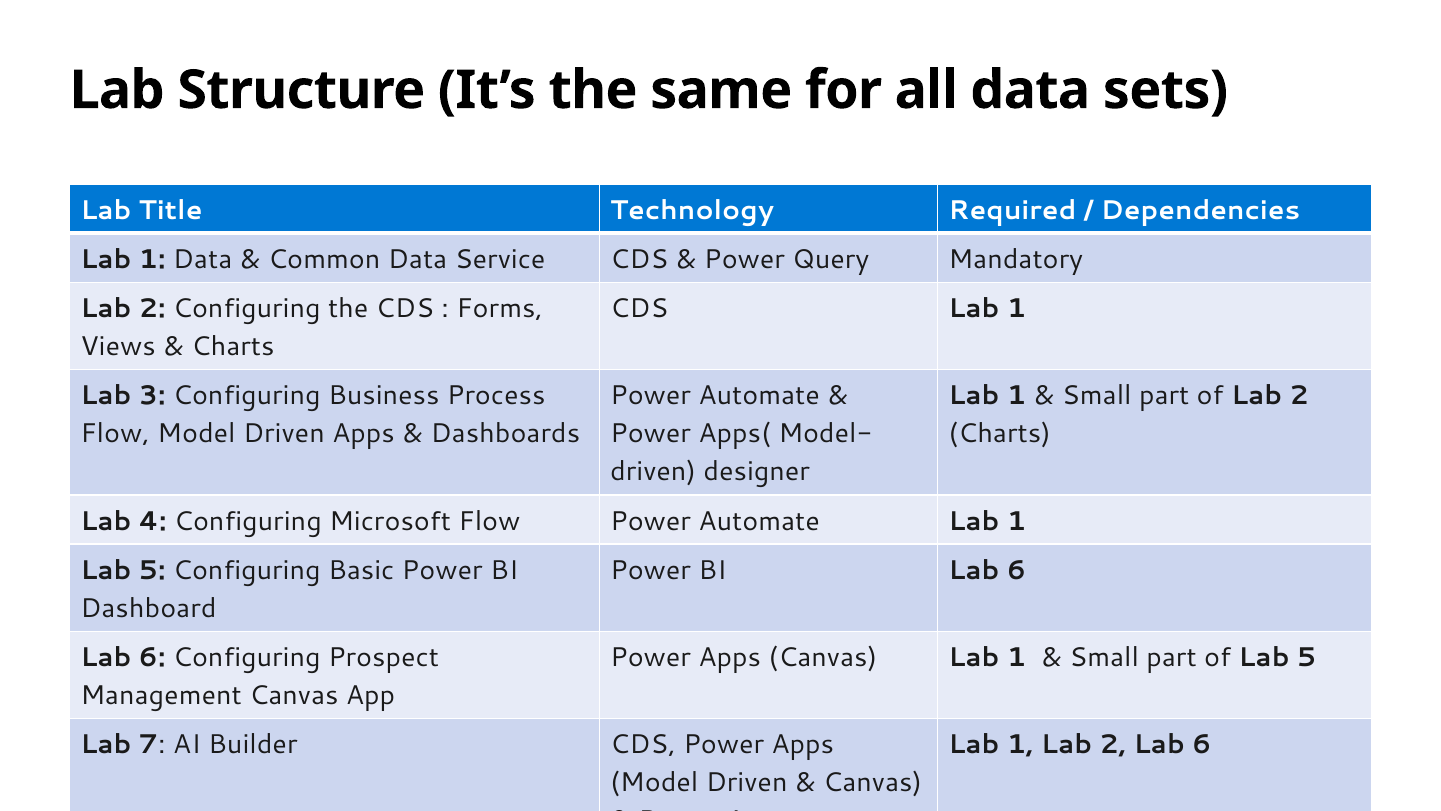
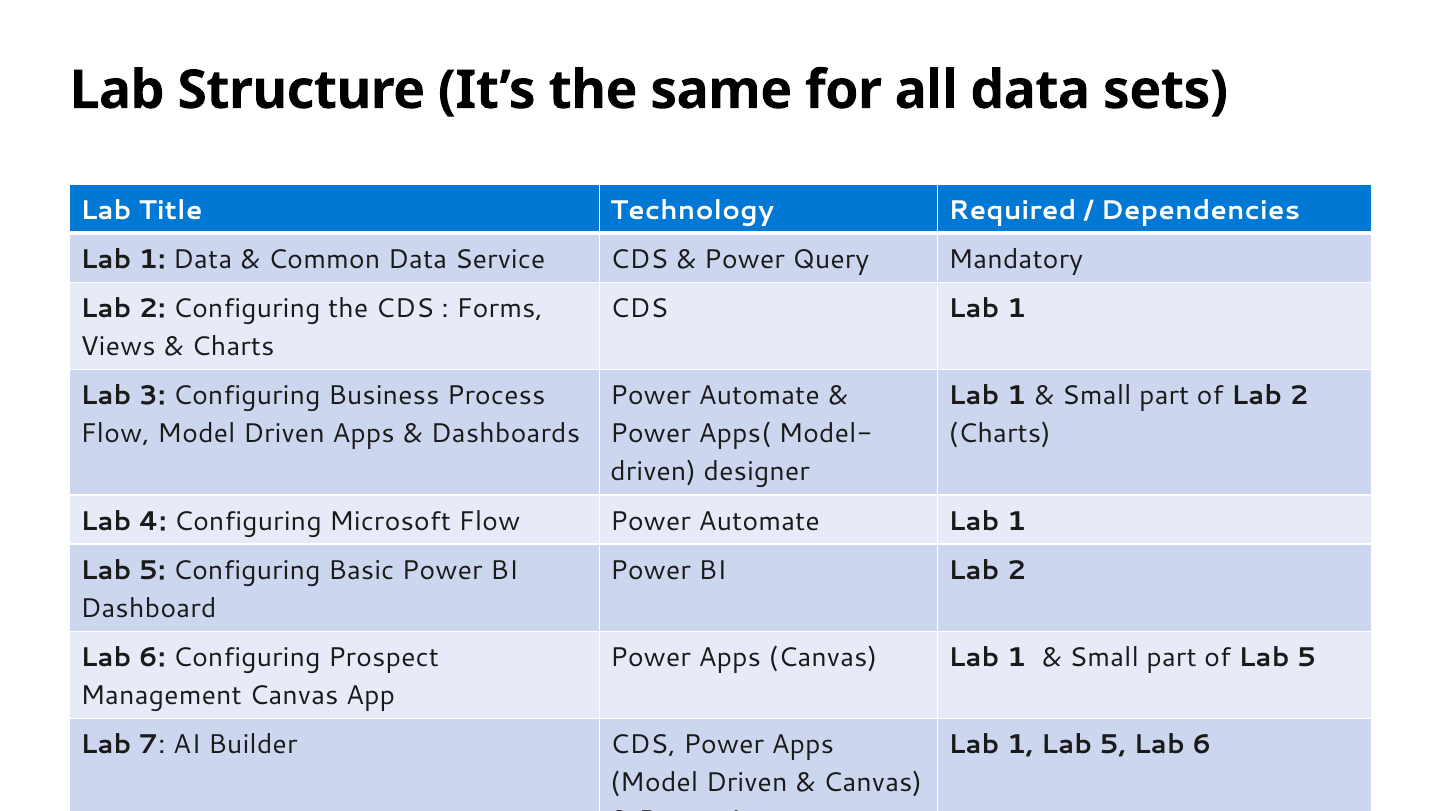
BI Lab 6: 6 -> 2
2 at (1113, 744): 2 -> 5
